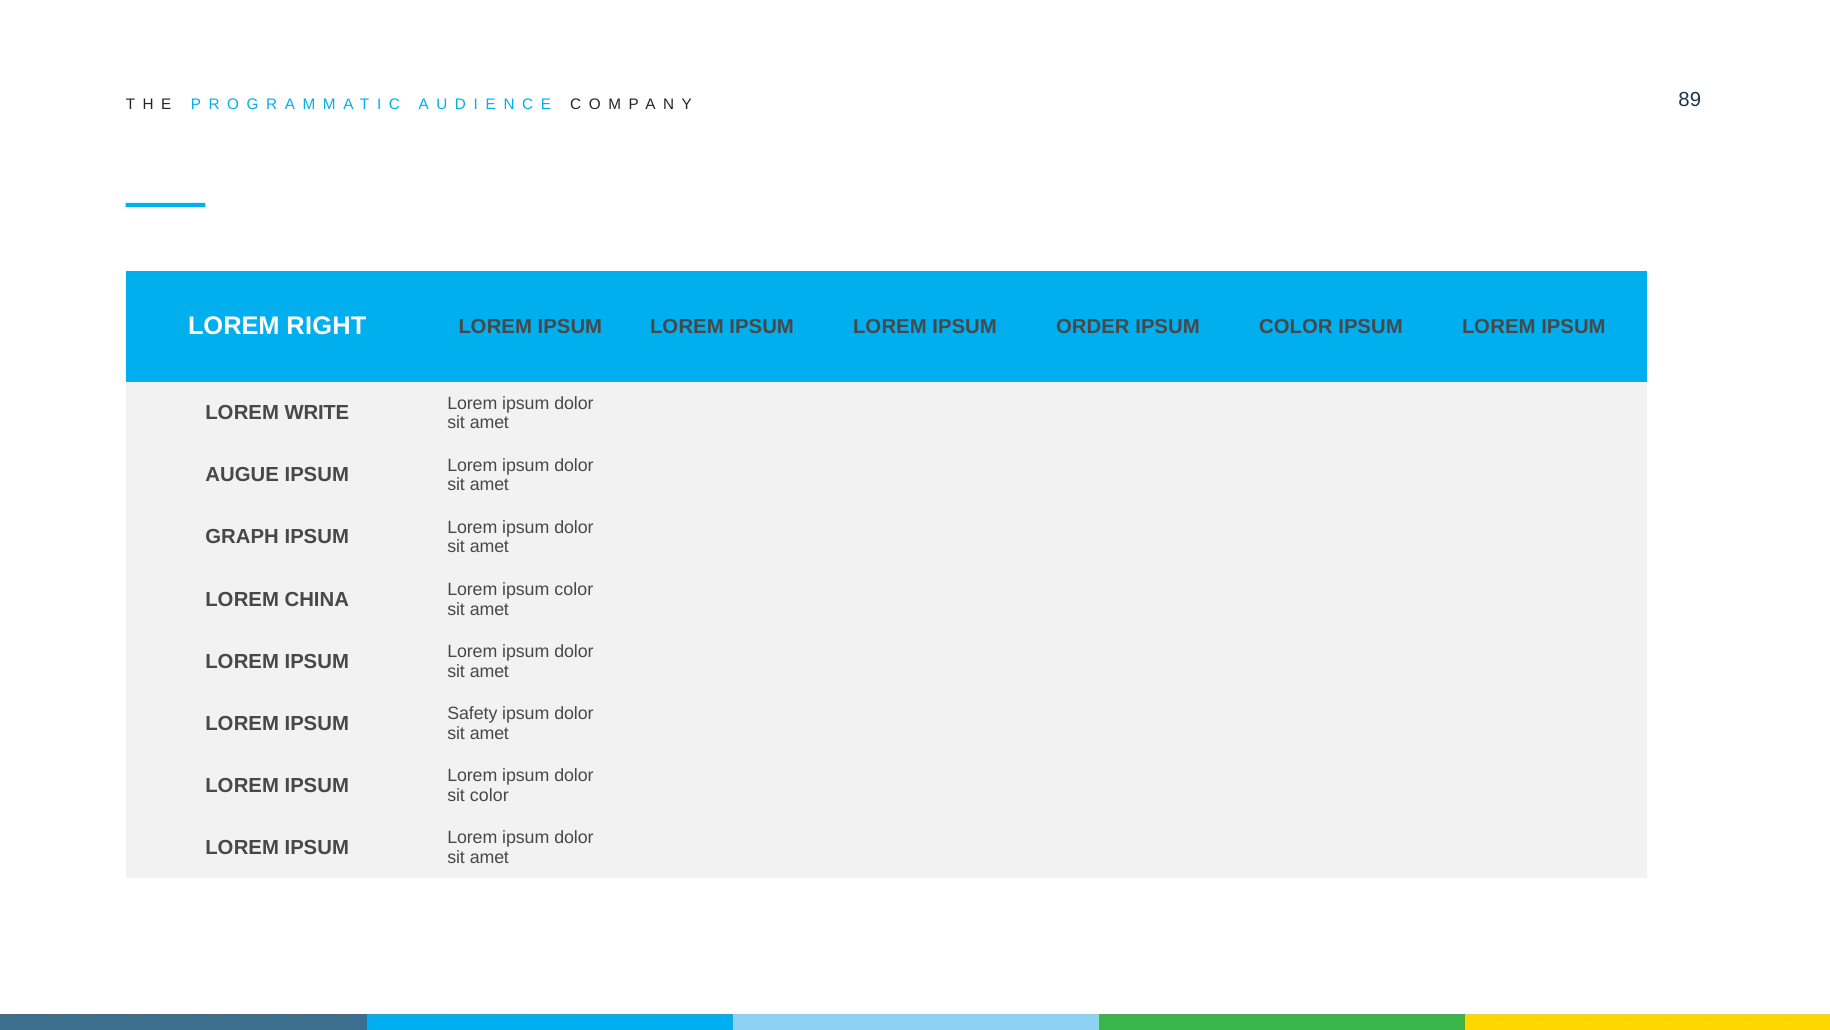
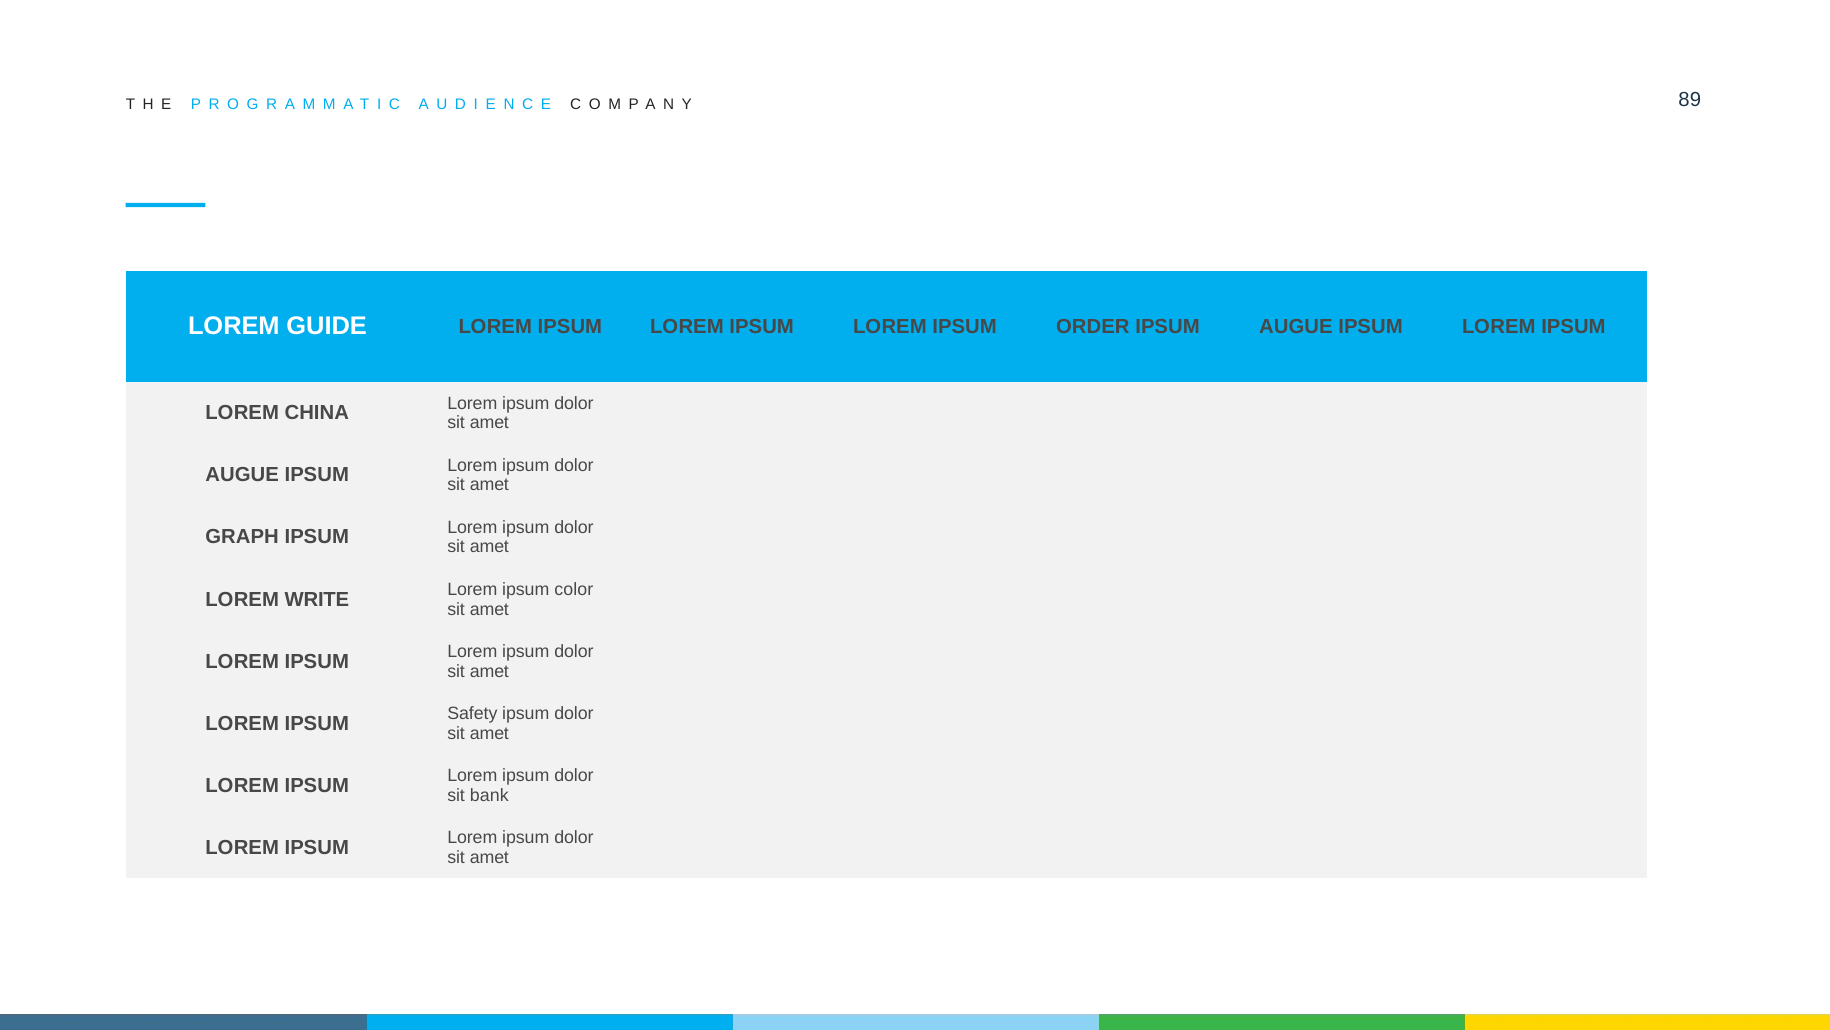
RIGHT: RIGHT -> GUIDE
COLOR at (1296, 327): COLOR -> AUGUE
WRITE: WRITE -> CHINA
CHINA: CHINA -> WRITE
sit color: color -> bank
